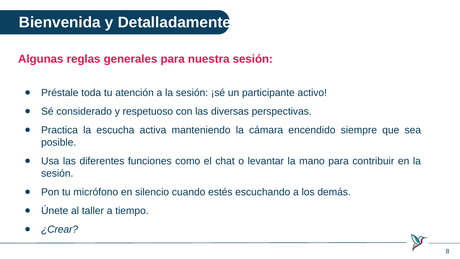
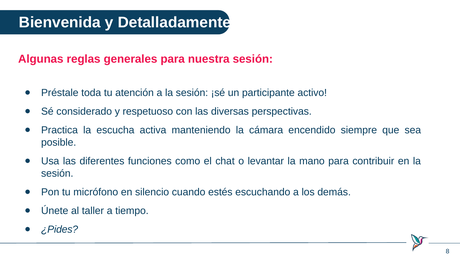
¿Crear: ¿Crear -> ¿Pides
